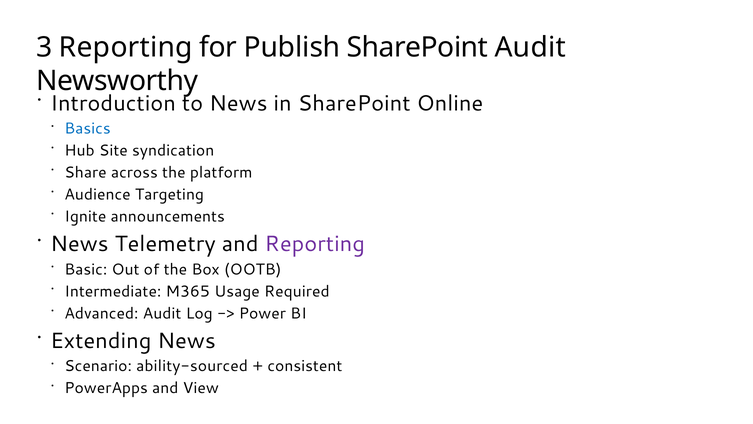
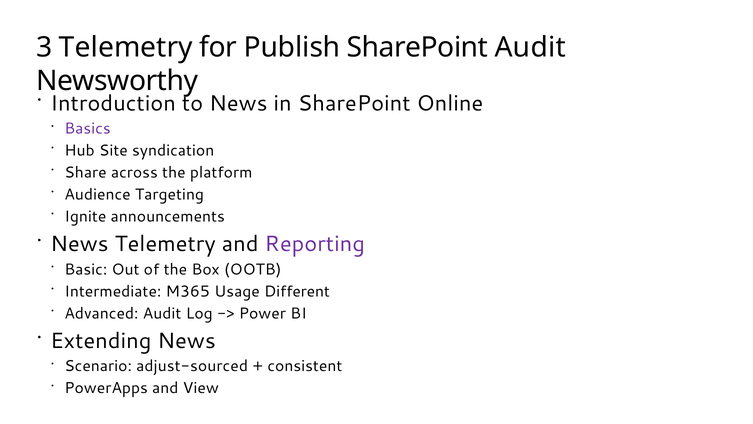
3 Reporting: Reporting -> Telemetry
Basics colour: blue -> purple
Required: Required -> Different
ability-sourced: ability-sourced -> adjust-sourced
